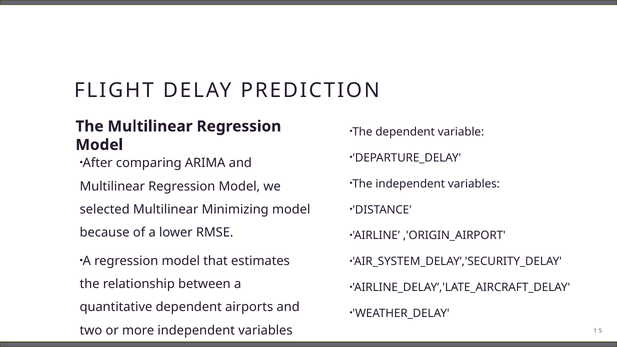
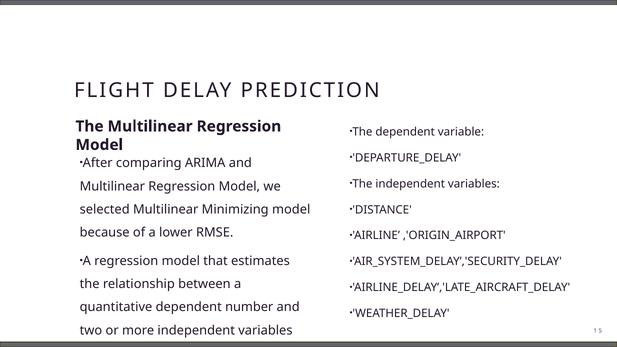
airports: airports -> number
